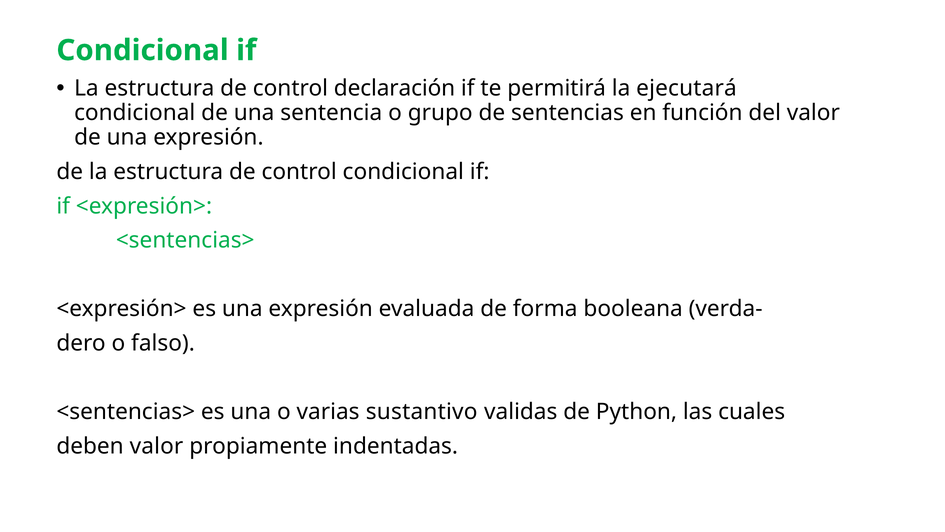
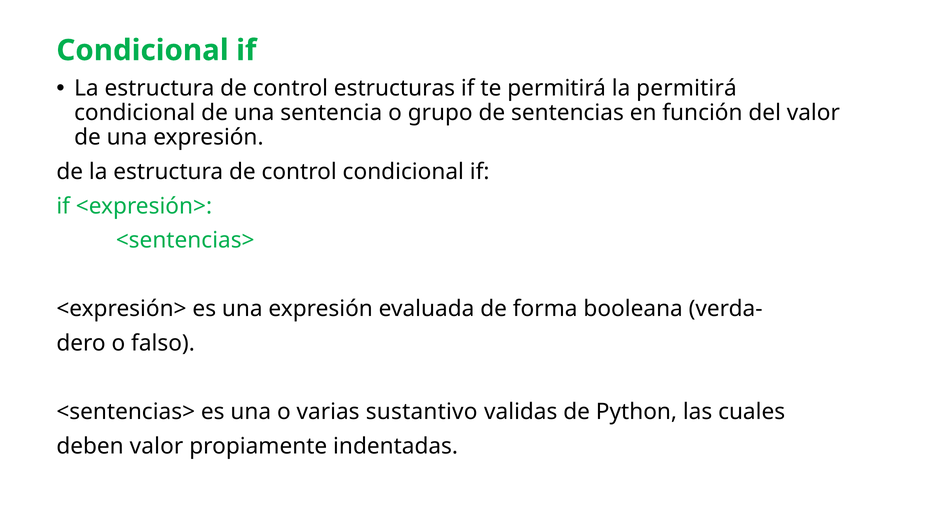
declaración: declaración -> estructuras
la ejecutará: ejecutará -> permitirá
